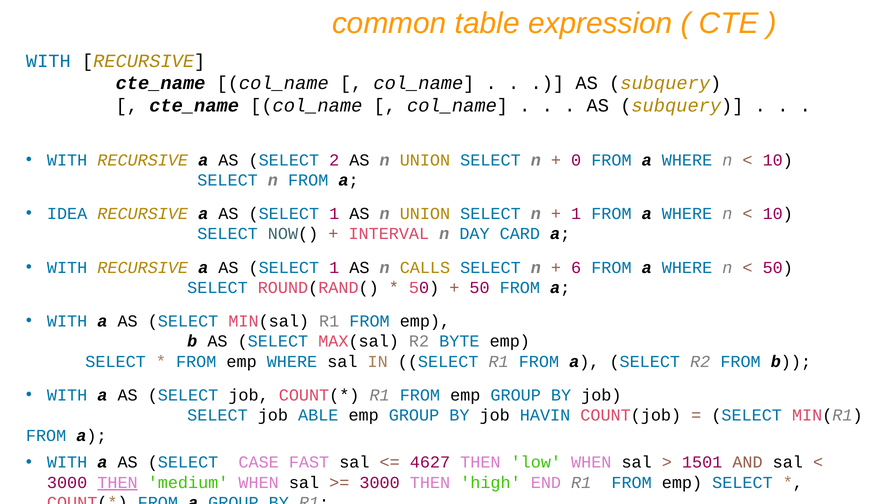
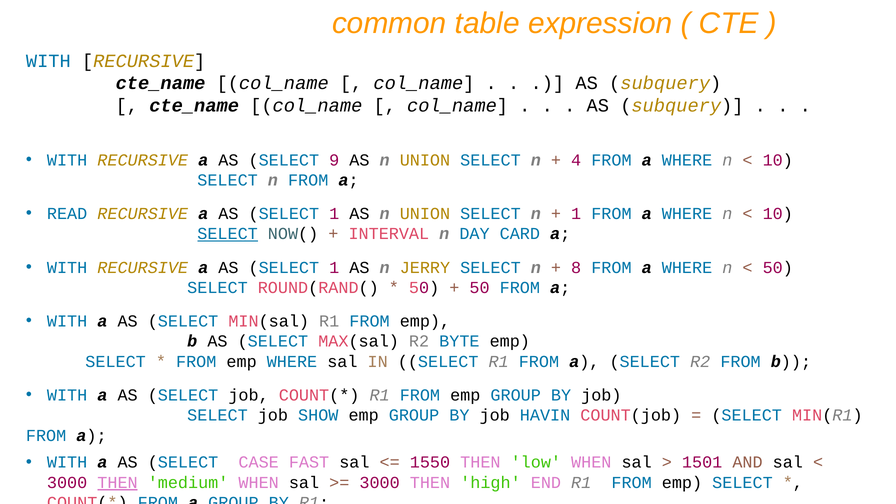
2: 2 -> 9
0: 0 -> 4
IDEA: IDEA -> READ
SELECT at (228, 234) underline: none -> present
CALLS: CALLS -> JERRY
6: 6 -> 8
ABLE: ABLE -> SHOW
4627: 4627 -> 1550
